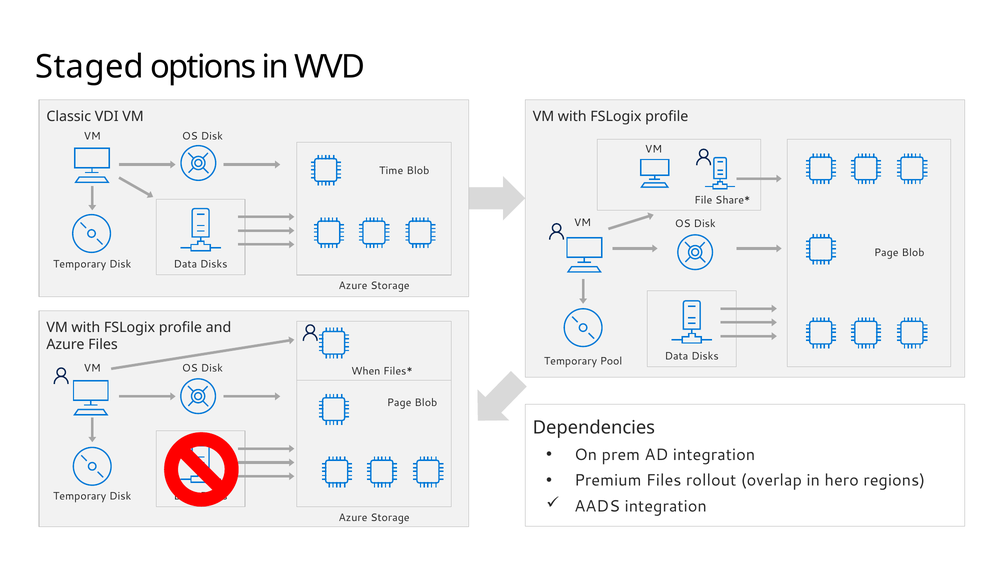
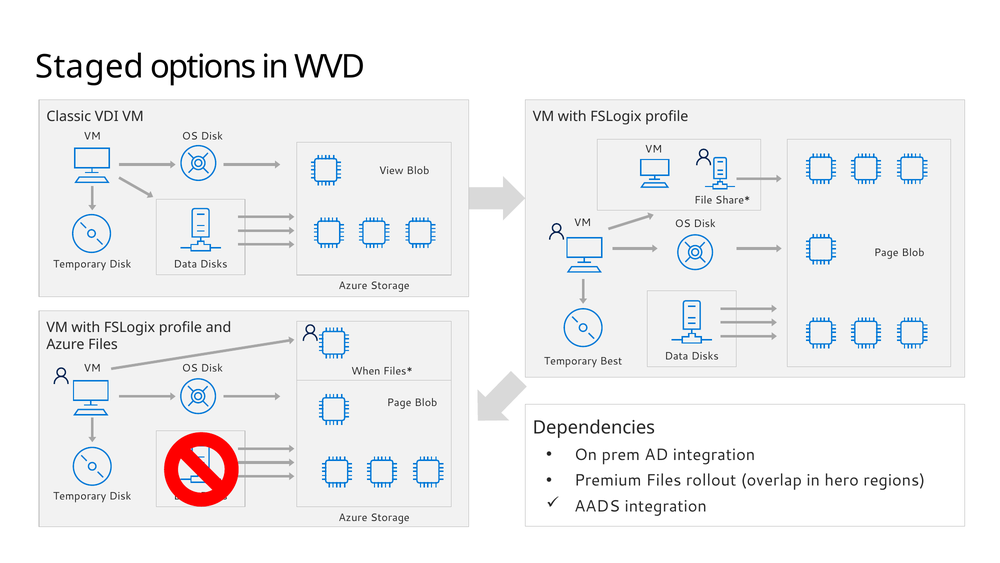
Time: Time -> View
Pool: Pool -> Best
